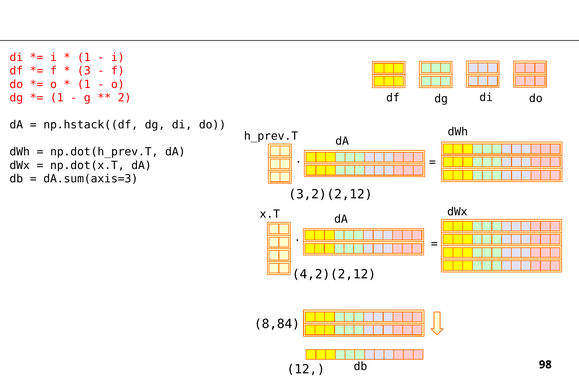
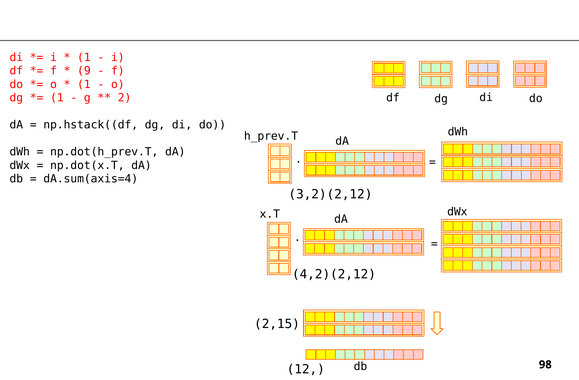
3: 3 -> 9
dA.sum(axis=3: dA.sum(axis=3 -> dA.sum(axis=4
8,84: 8,84 -> 2,15
